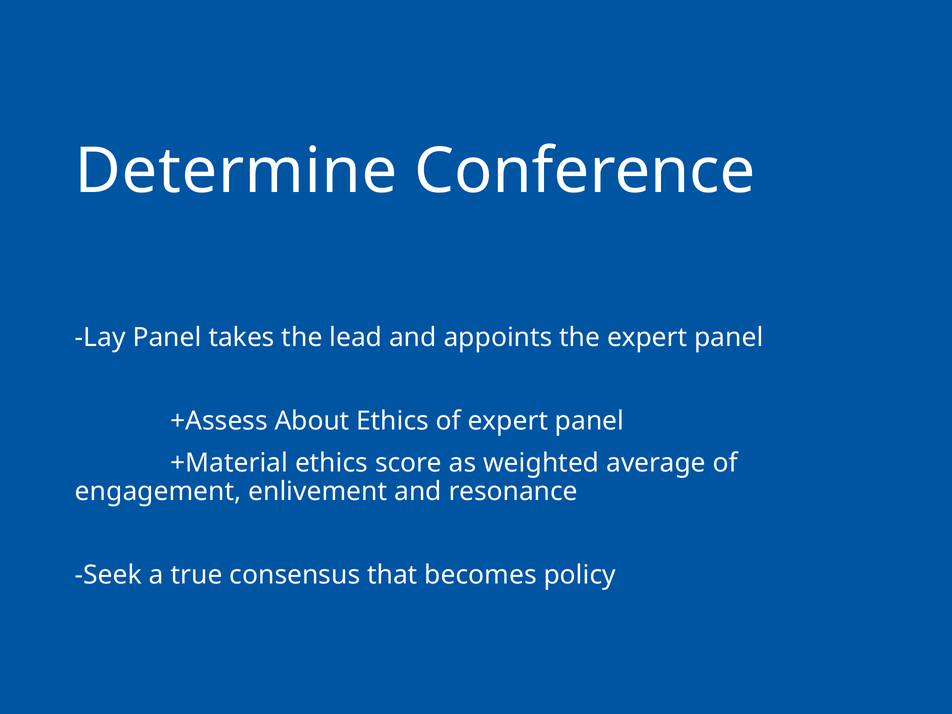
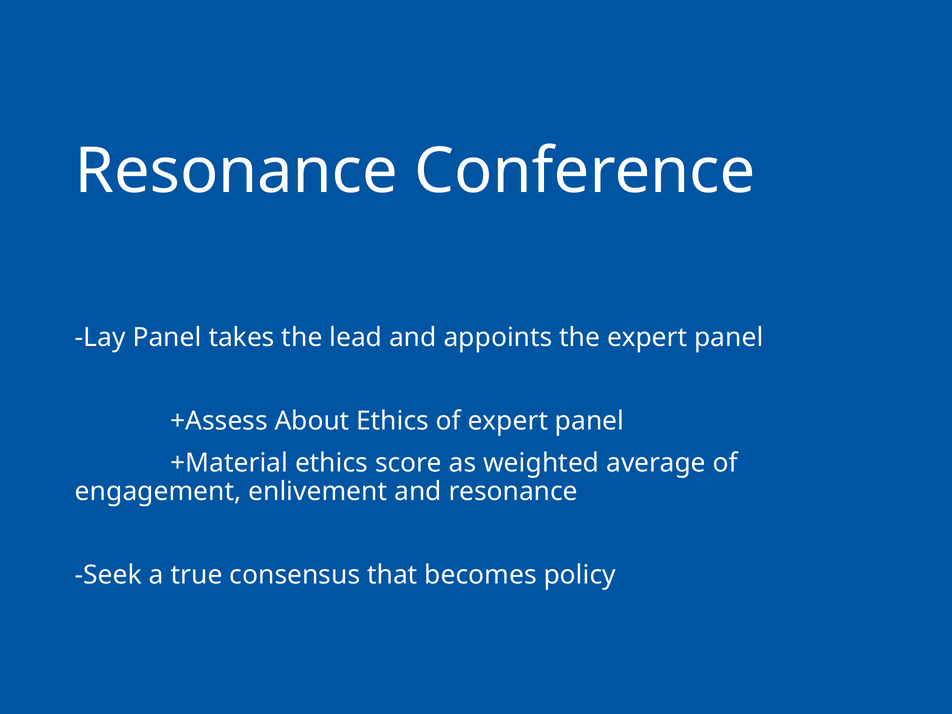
Determine at (236, 171): Determine -> Resonance
